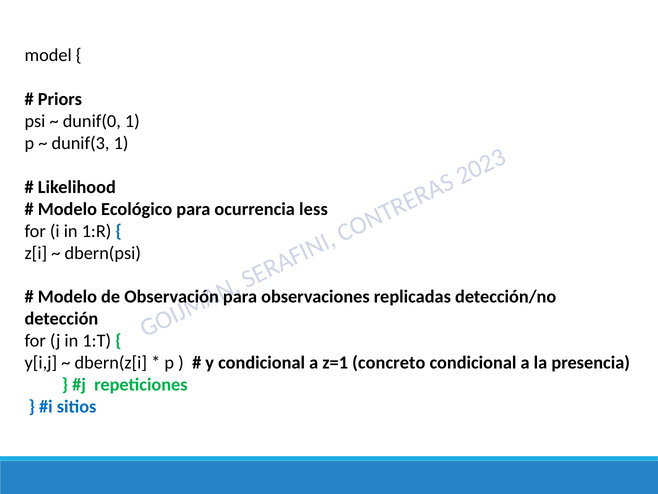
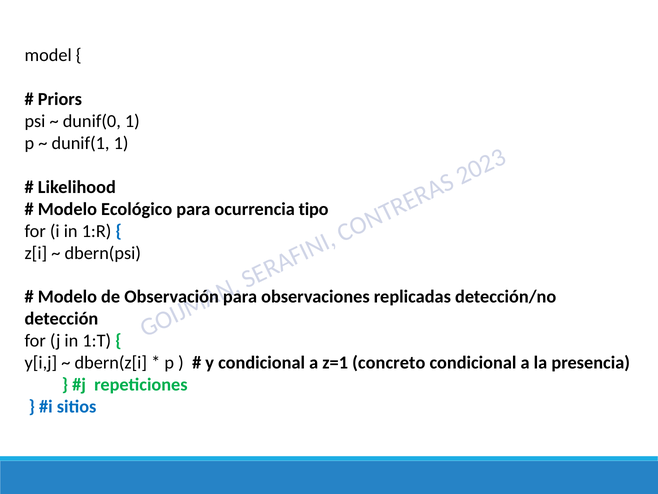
dunif(3: dunif(3 -> dunif(1
less: less -> tipo
